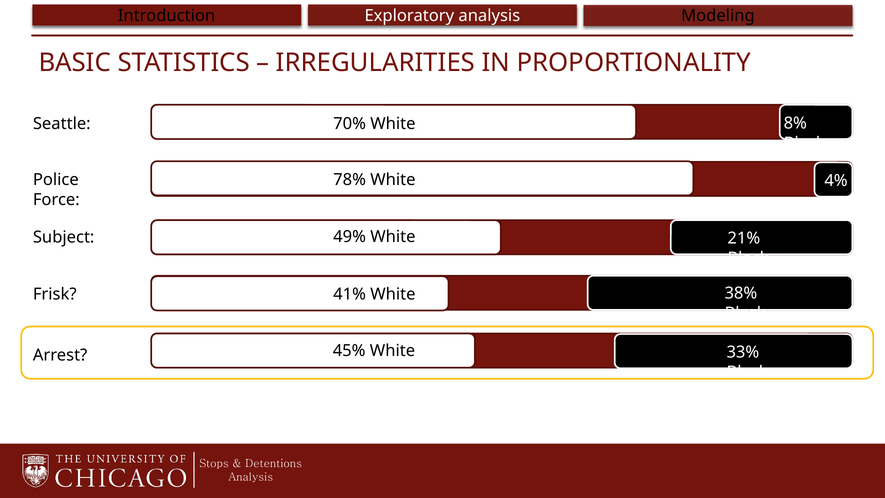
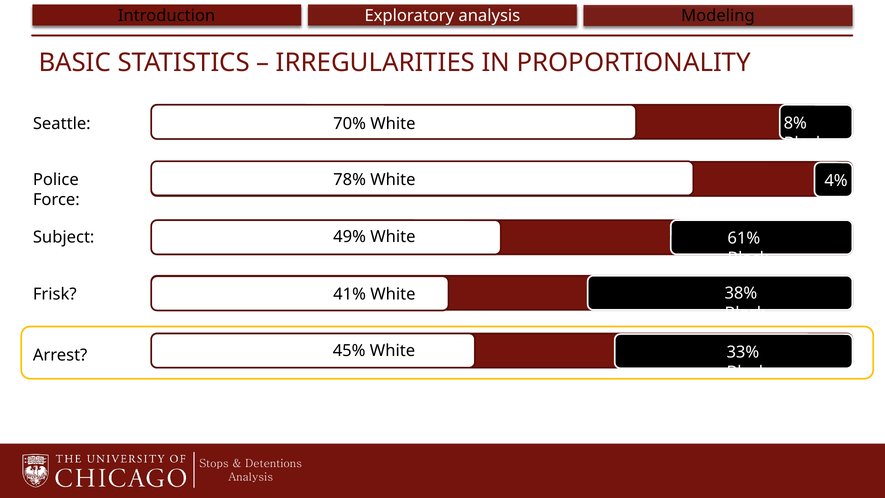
21%: 21% -> 61%
